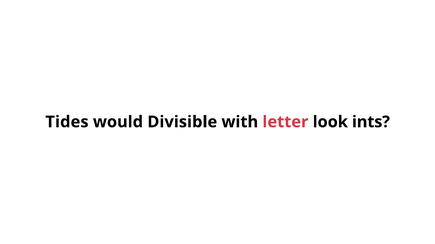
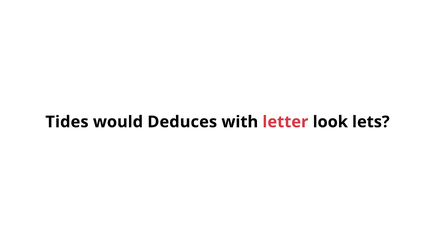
Divisible: Divisible -> Deduces
ints: ints -> lets
